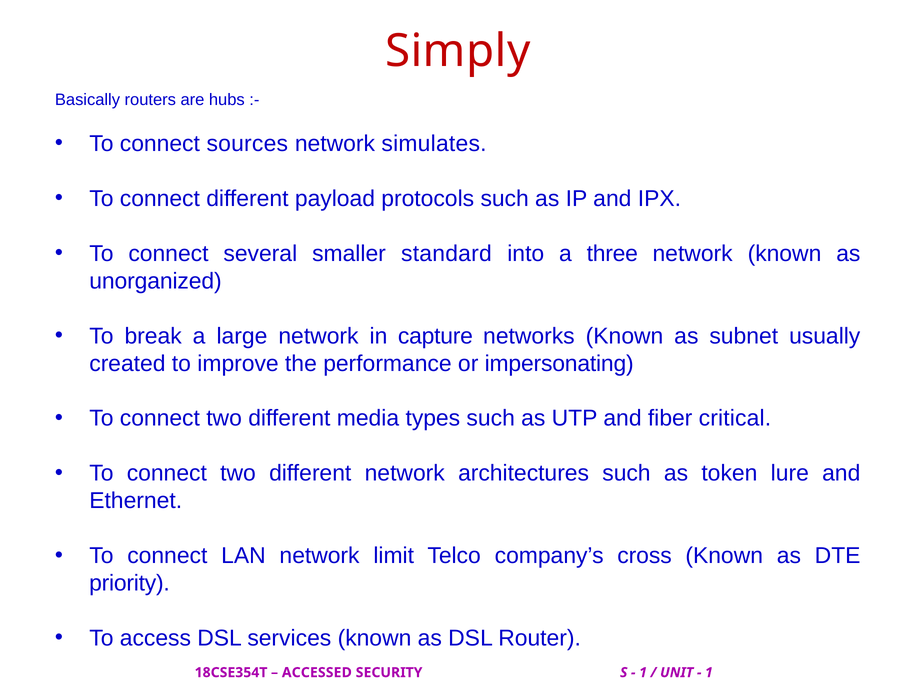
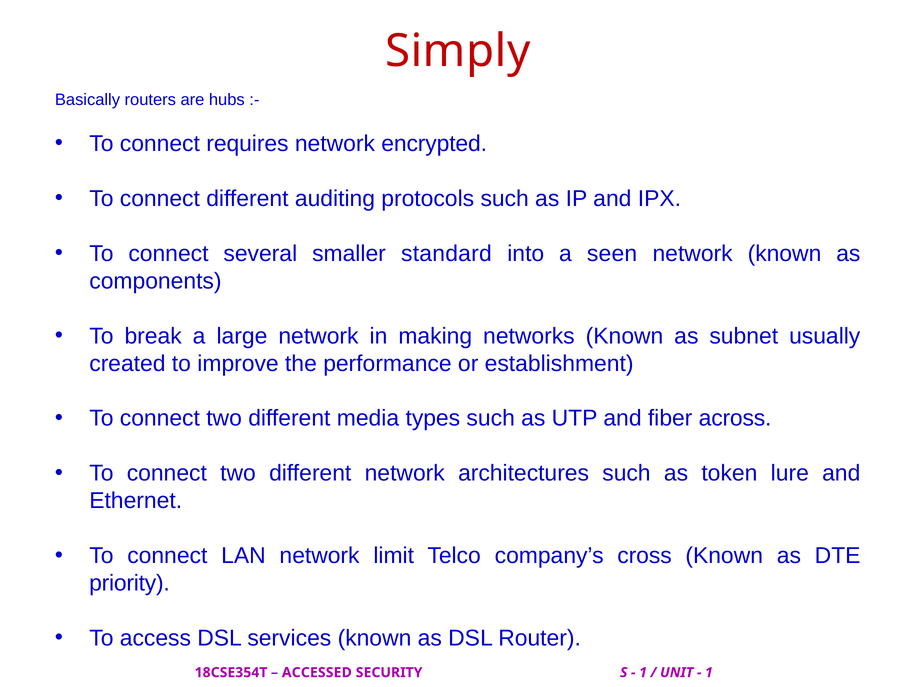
sources: sources -> requires
simulates: simulates -> encrypted
payload: payload -> auditing
three: three -> seen
unorganized: unorganized -> components
capture: capture -> making
impersonating: impersonating -> establishment
critical: critical -> across
